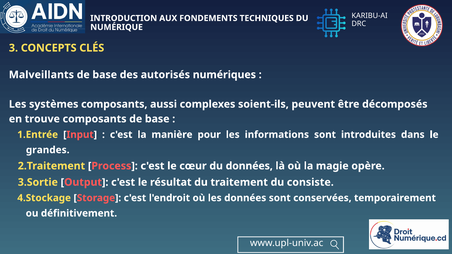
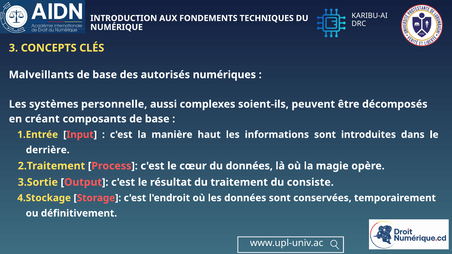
systèmes composants: composants -> personnelle
trouve: trouve -> créant
pour: pour -> haut
grandes: grandes -> derrière
